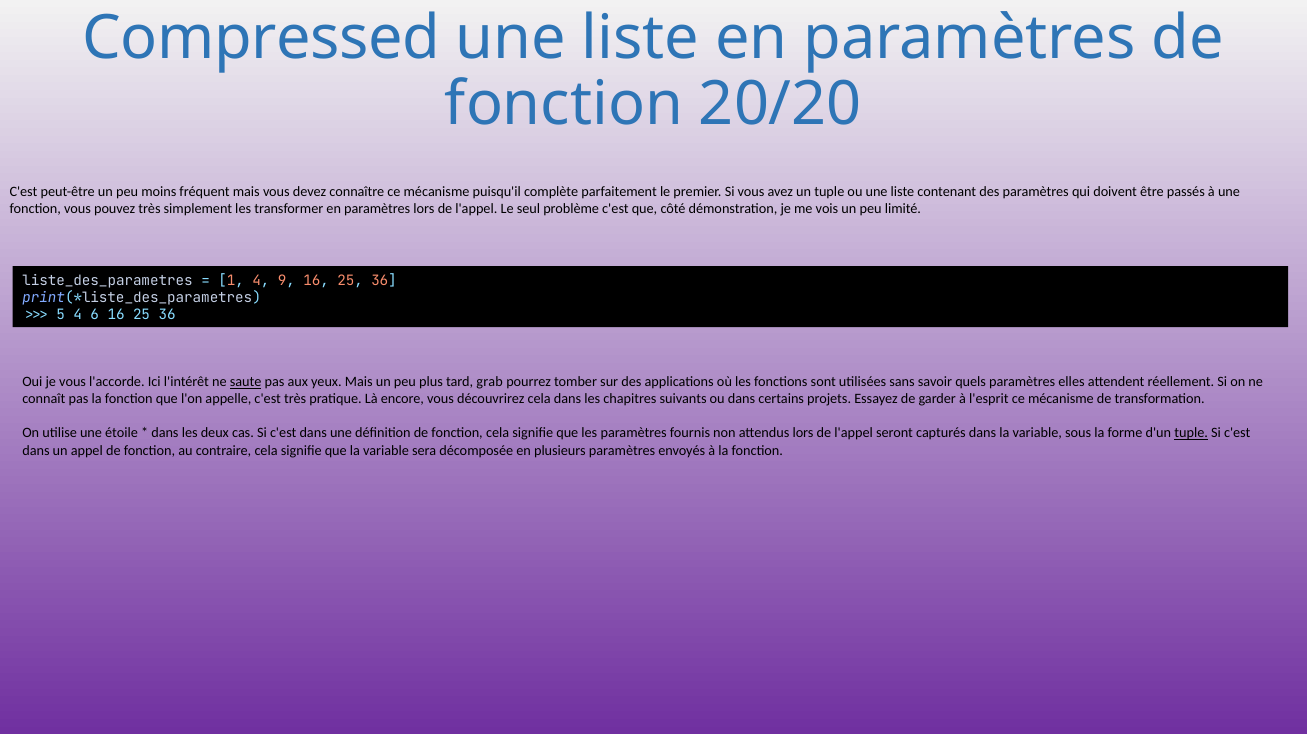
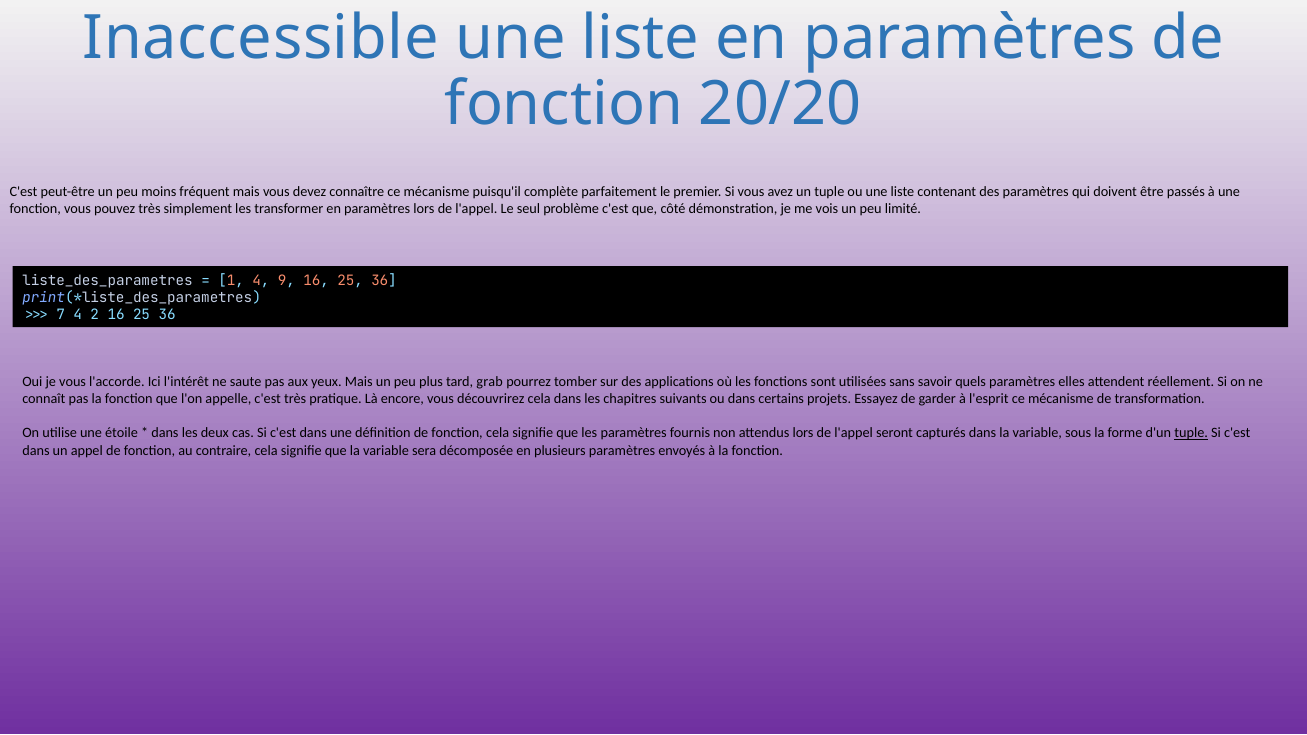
Compressed: Compressed -> Inaccessible
5: 5 -> 7
6: 6 -> 2
saute underline: present -> none
